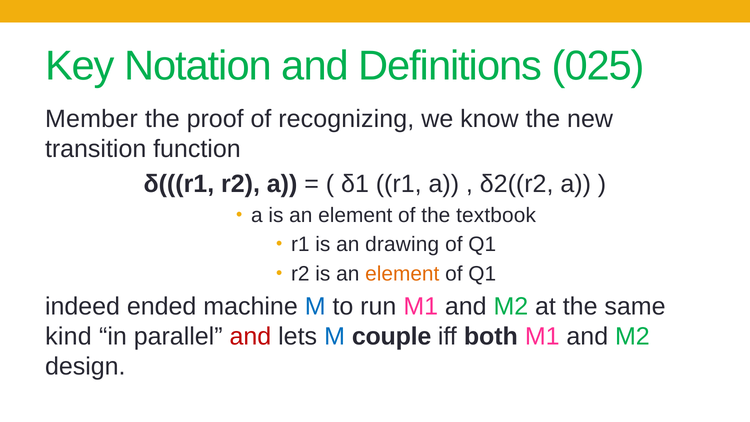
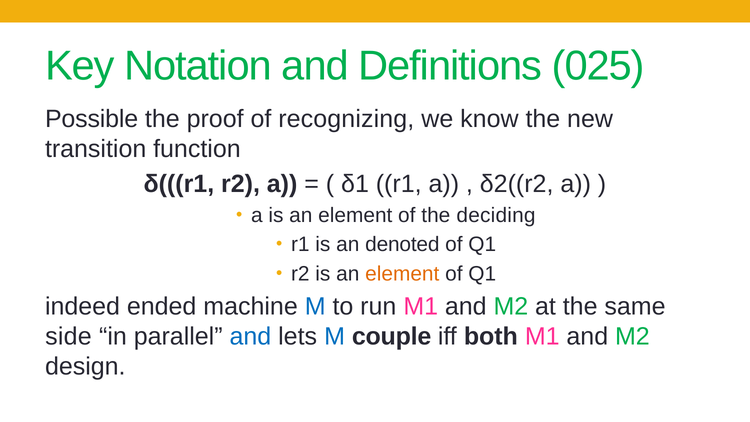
Member: Member -> Possible
textbook: textbook -> deciding
drawing: drawing -> denoted
kind: kind -> side
and at (250, 337) colour: red -> blue
